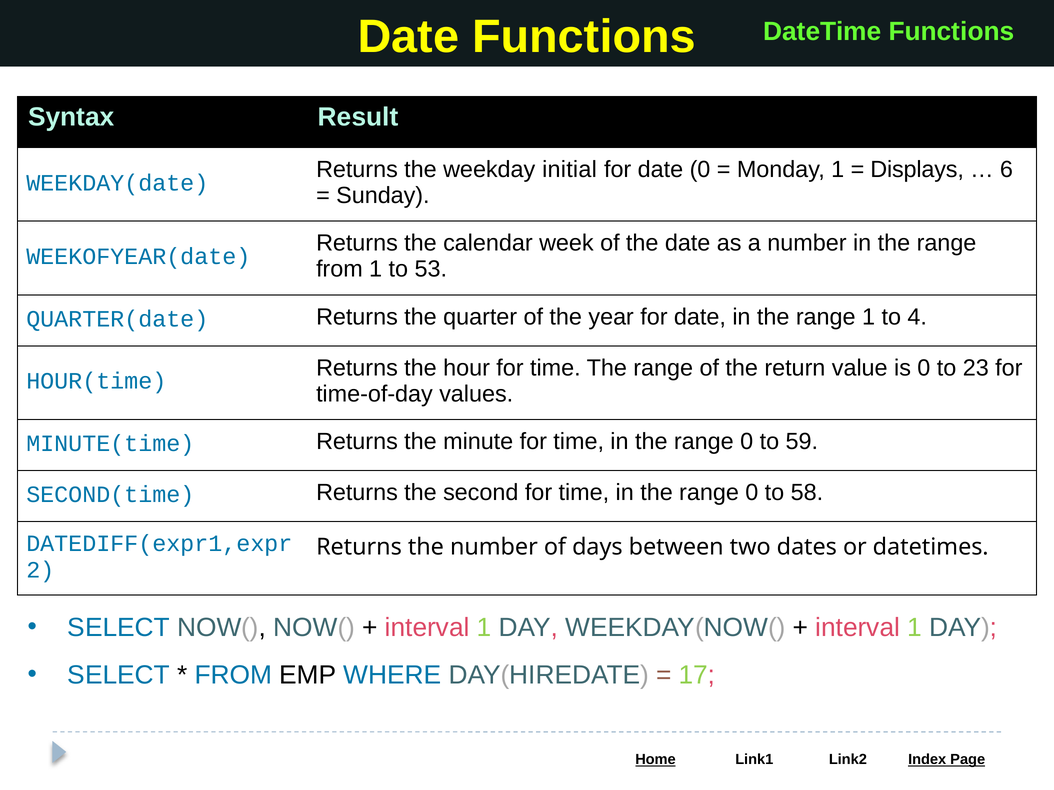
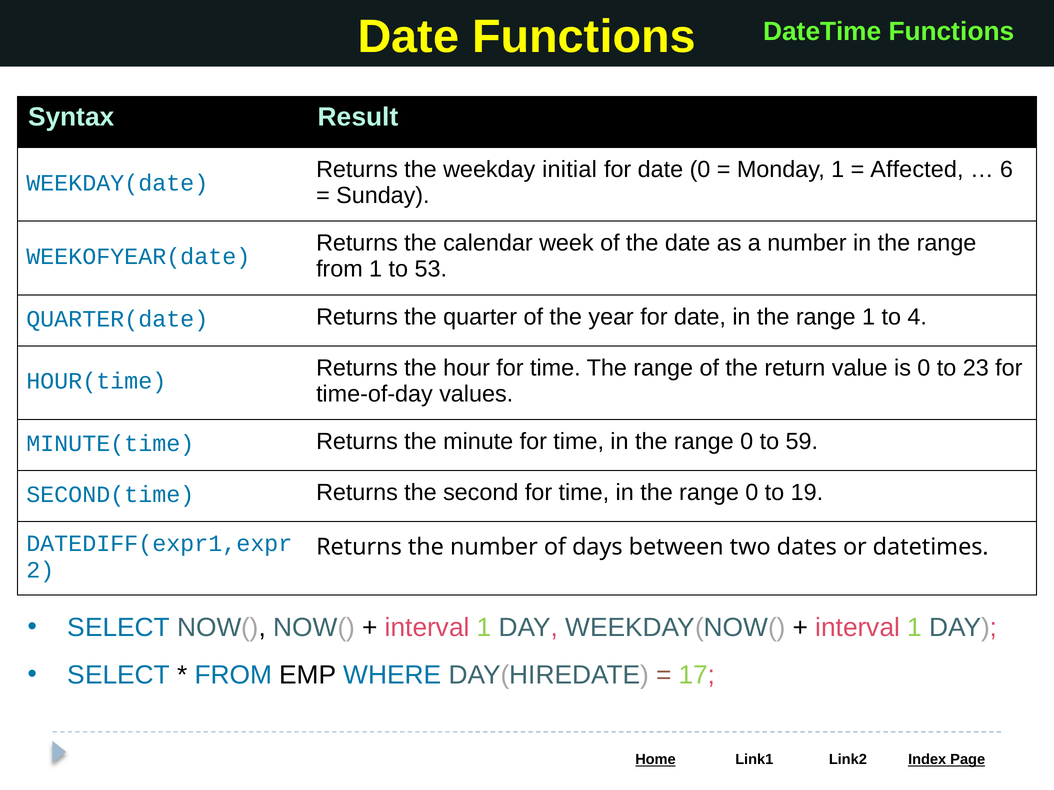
Displays: Displays -> Affected
58: 58 -> 19
